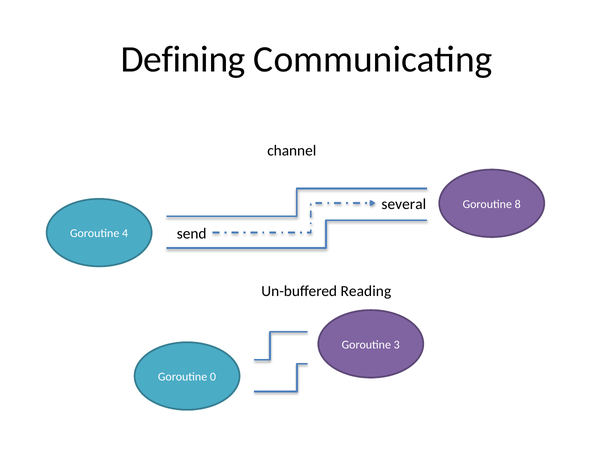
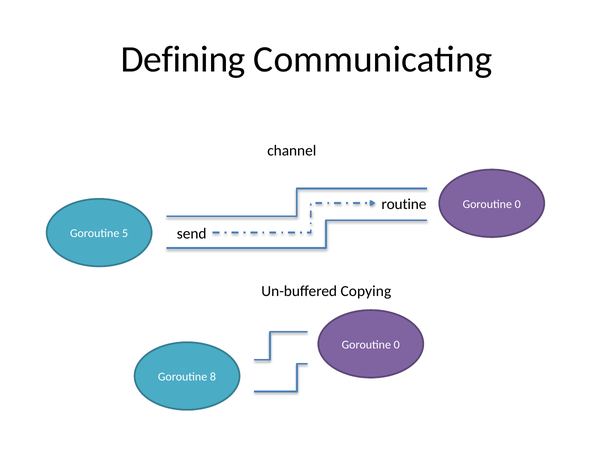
several: several -> routine
8 at (518, 204): 8 -> 0
4: 4 -> 5
Reading: Reading -> Copying
3 at (397, 345): 3 -> 0
0: 0 -> 8
